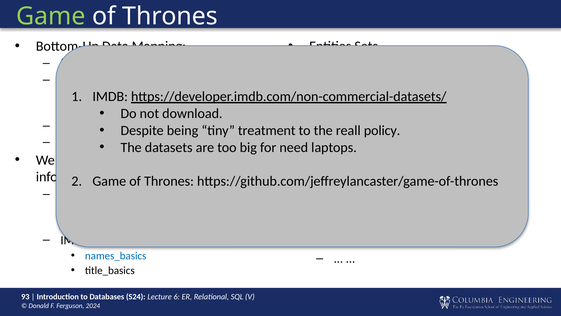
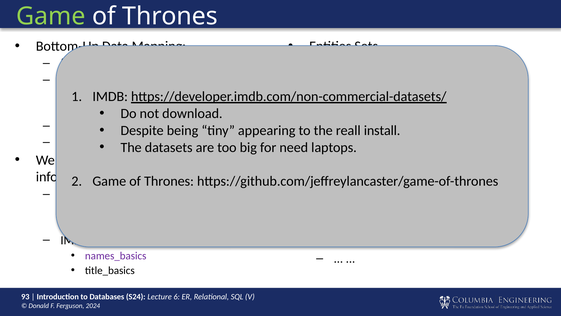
treatment: treatment -> appearing
policy: policy -> install
names_basics colour: blue -> purple
